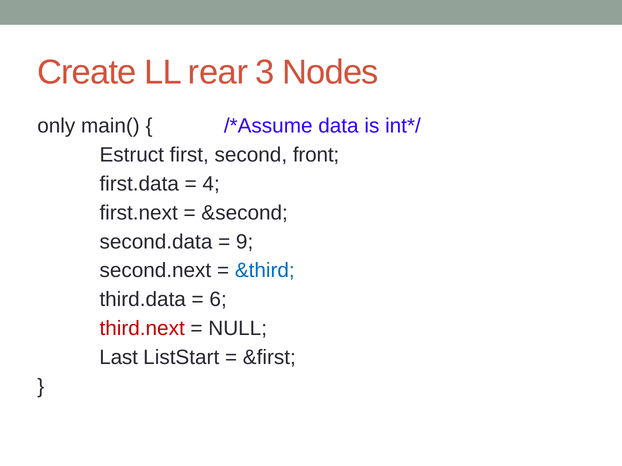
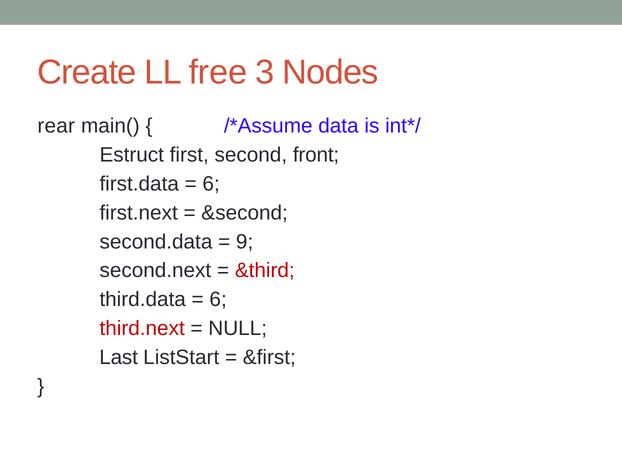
rear: rear -> free
only: only -> rear
4 at (211, 184): 4 -> 6
&third colour: blue -> red
